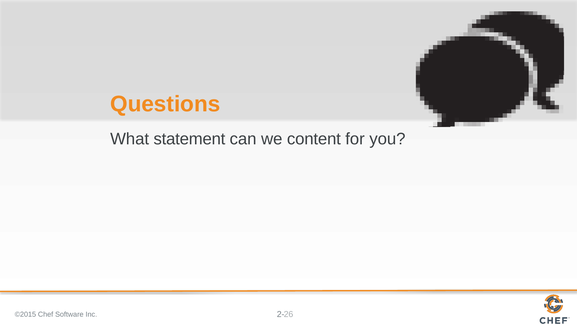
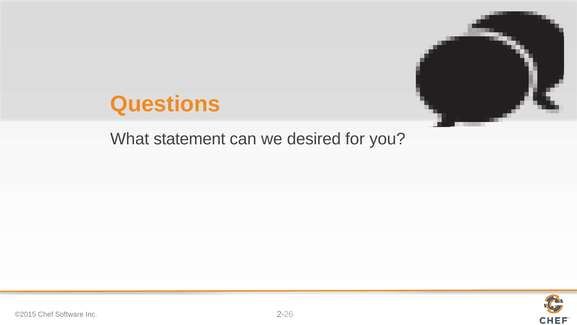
content: content -> desired
